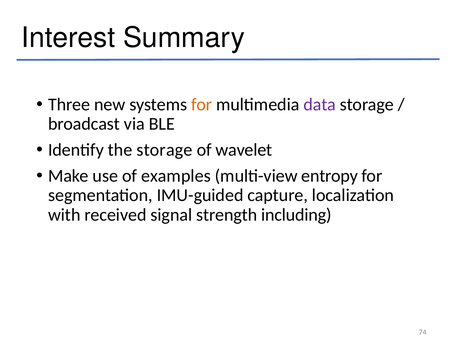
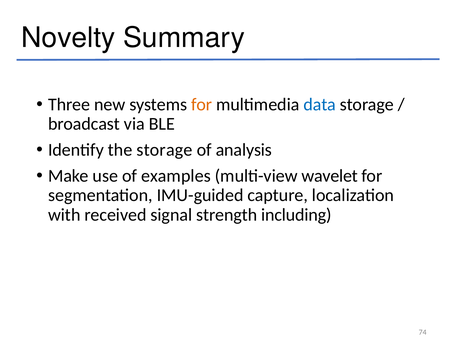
Interest: Interest -> Novelty
data colour: purple -> blue
wavelet: wavelet -> analysis
entropy: entropy -> wavelet
